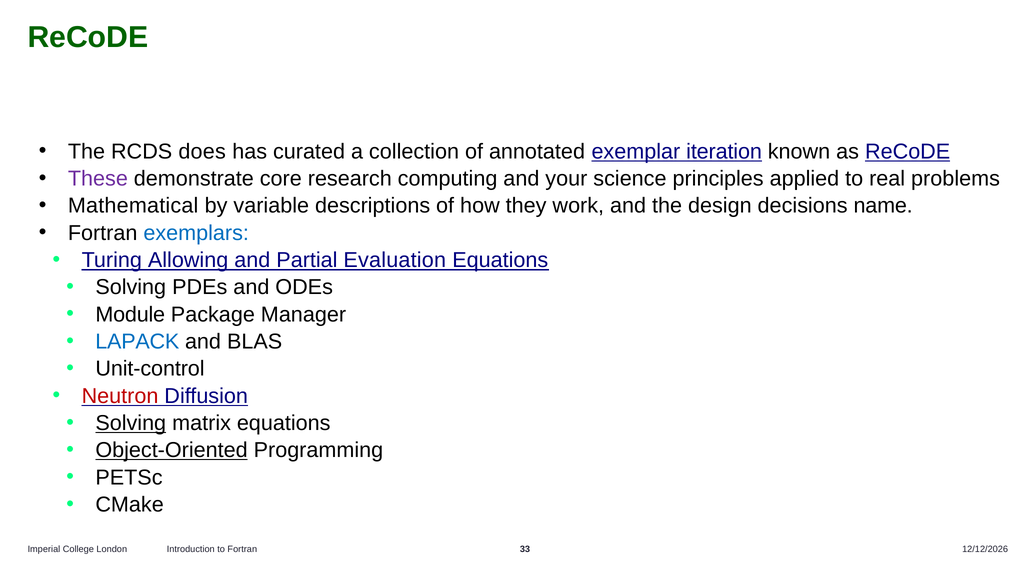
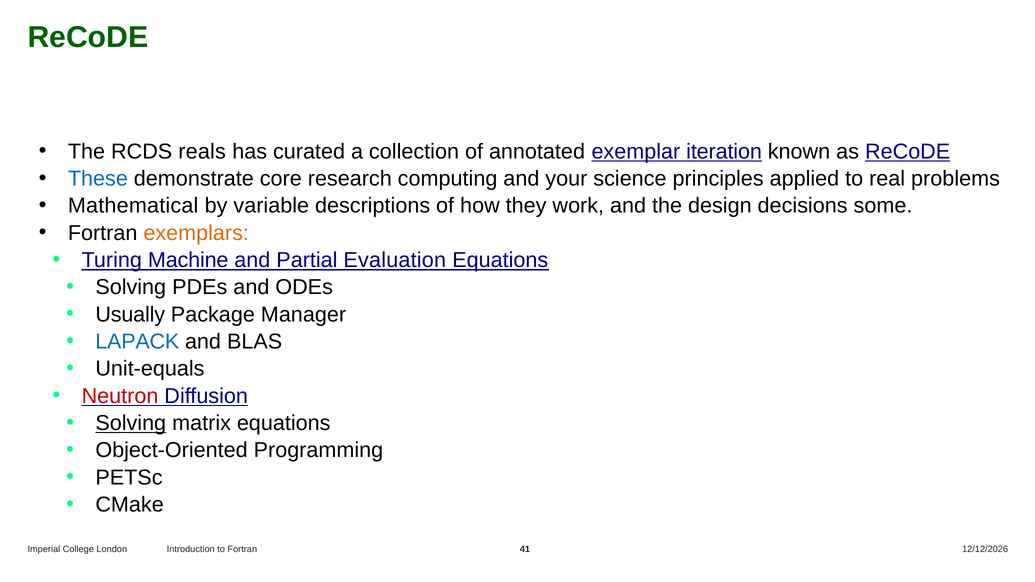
does: does -> reals
These colour: purple -> blue
name: name -> some
exemplars colour: blue -> orange
Allowing: Allowing -> Machine
Module: Module -> Usually
Unit-control: Unit-control -> Unit-equals
Object-Oriented underline: present -> none
33: 33 -> 41
